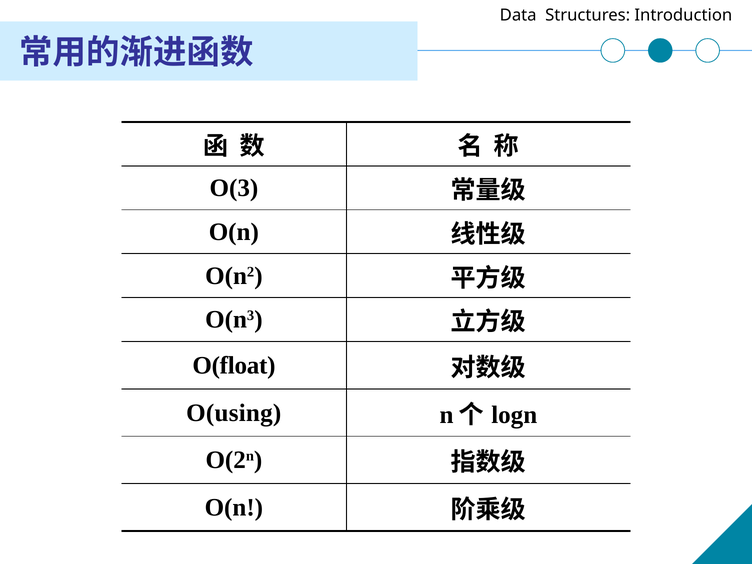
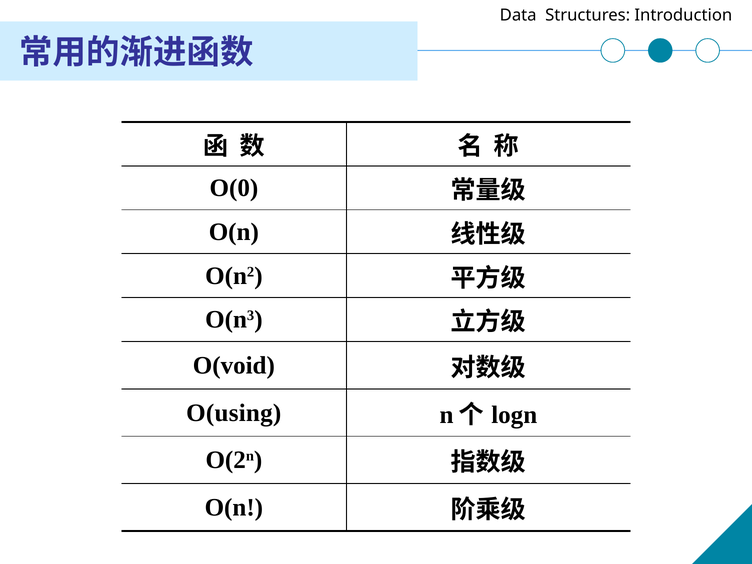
O(3: O(3 -> O(0
O(float: O(float -> O(void
